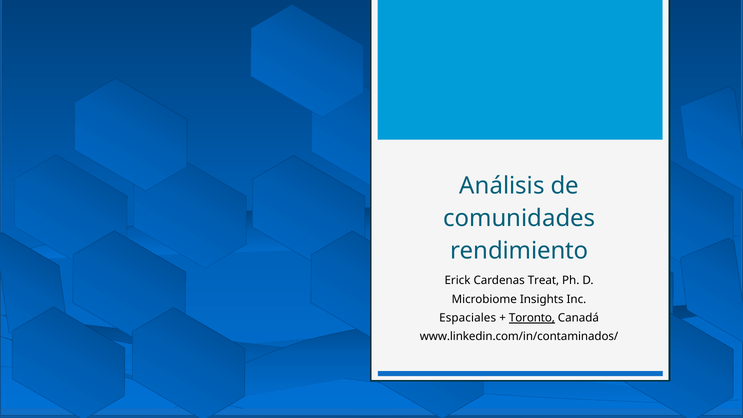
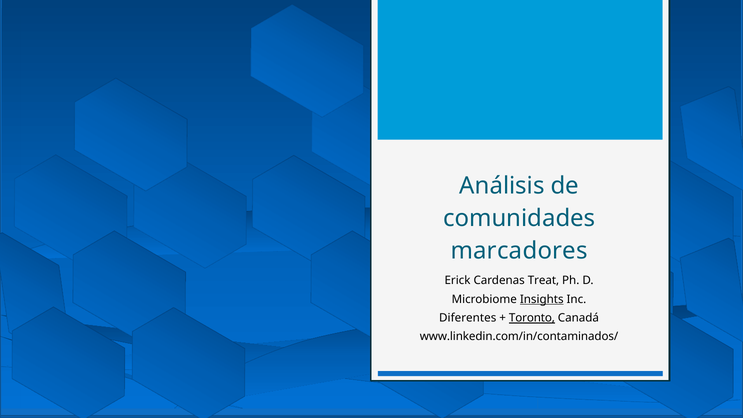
rendimiento: rendimiento -> marcadores
Insights underline: none -> present
Espaciales: Espaciales -> Diferentes
